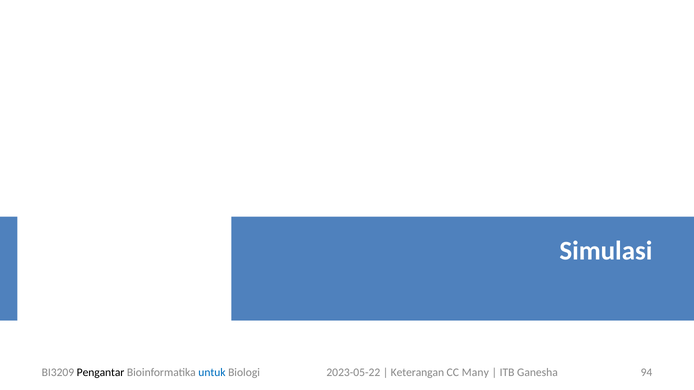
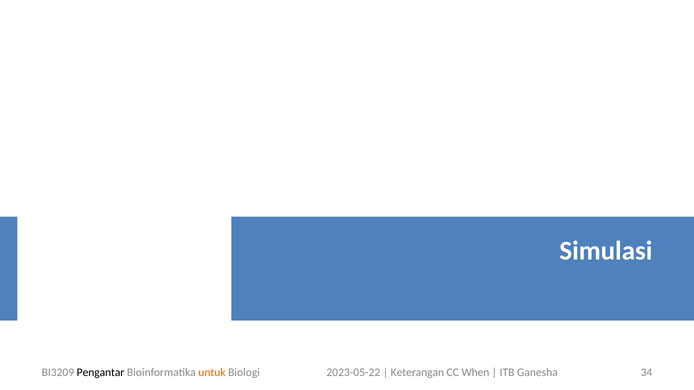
untuk colour: blue -> orange
Many: Many -> When
94: 94 -> 34
